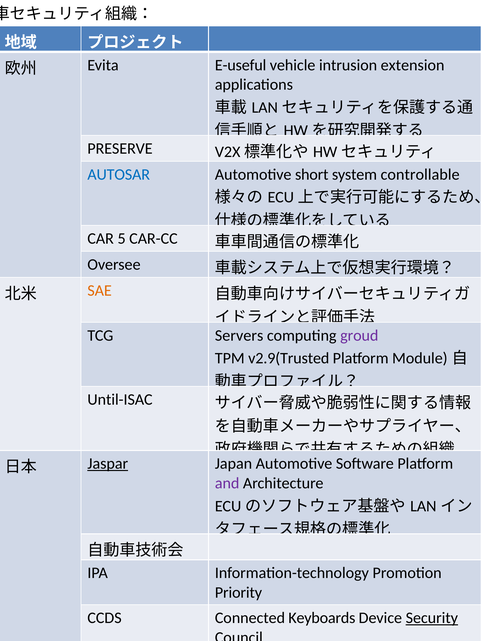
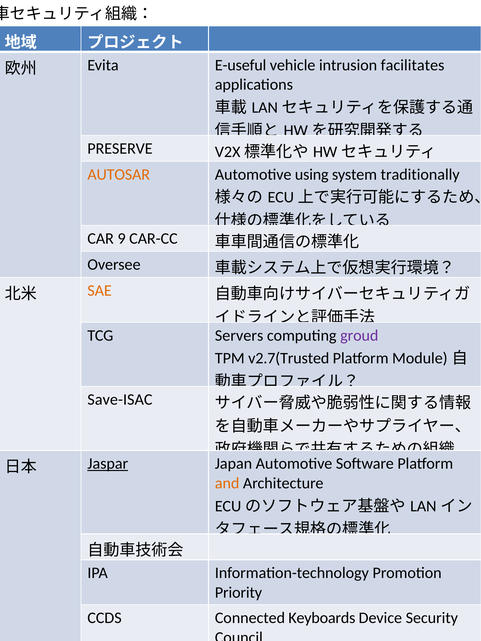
extension: extension -> facilitates
AUTOSAR colour: blue -> orange
short: short -> using
controllable: controllable -> traditionally
5: 5 -> 9
v2.9(Trusted: v2.9(Trusted -> v2.7(Trusted
Until-ISAC: Until-ISAC -> Save-ISAC
and colour: purple -> orange
Security underline: present -> none
